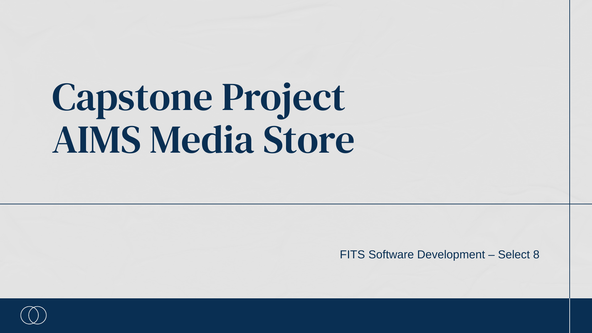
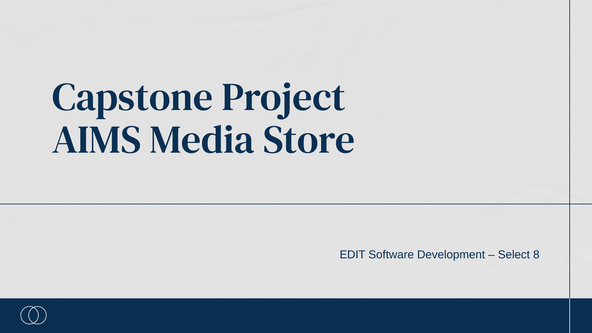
FITS: FITS -> EDIT
